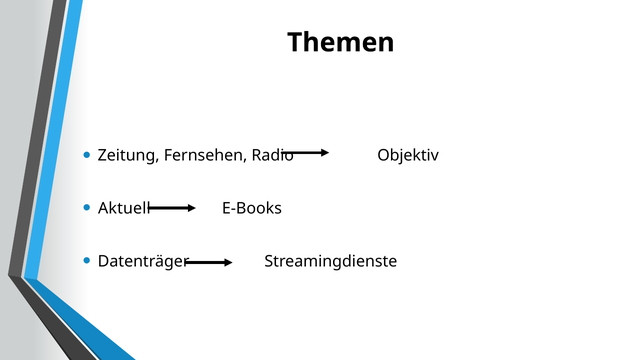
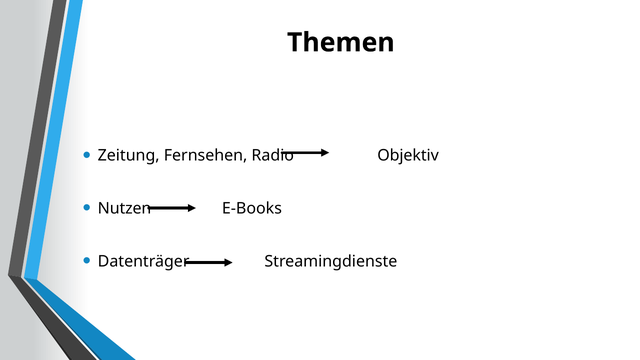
Aktuell: Aktuell -> Nutzen
